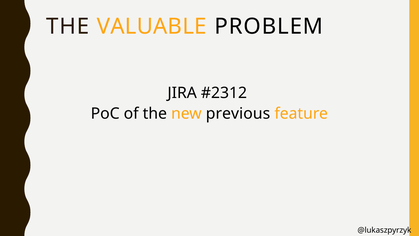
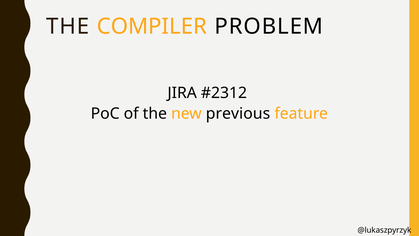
VALUABLE: VALUABLE -> COMPILER
